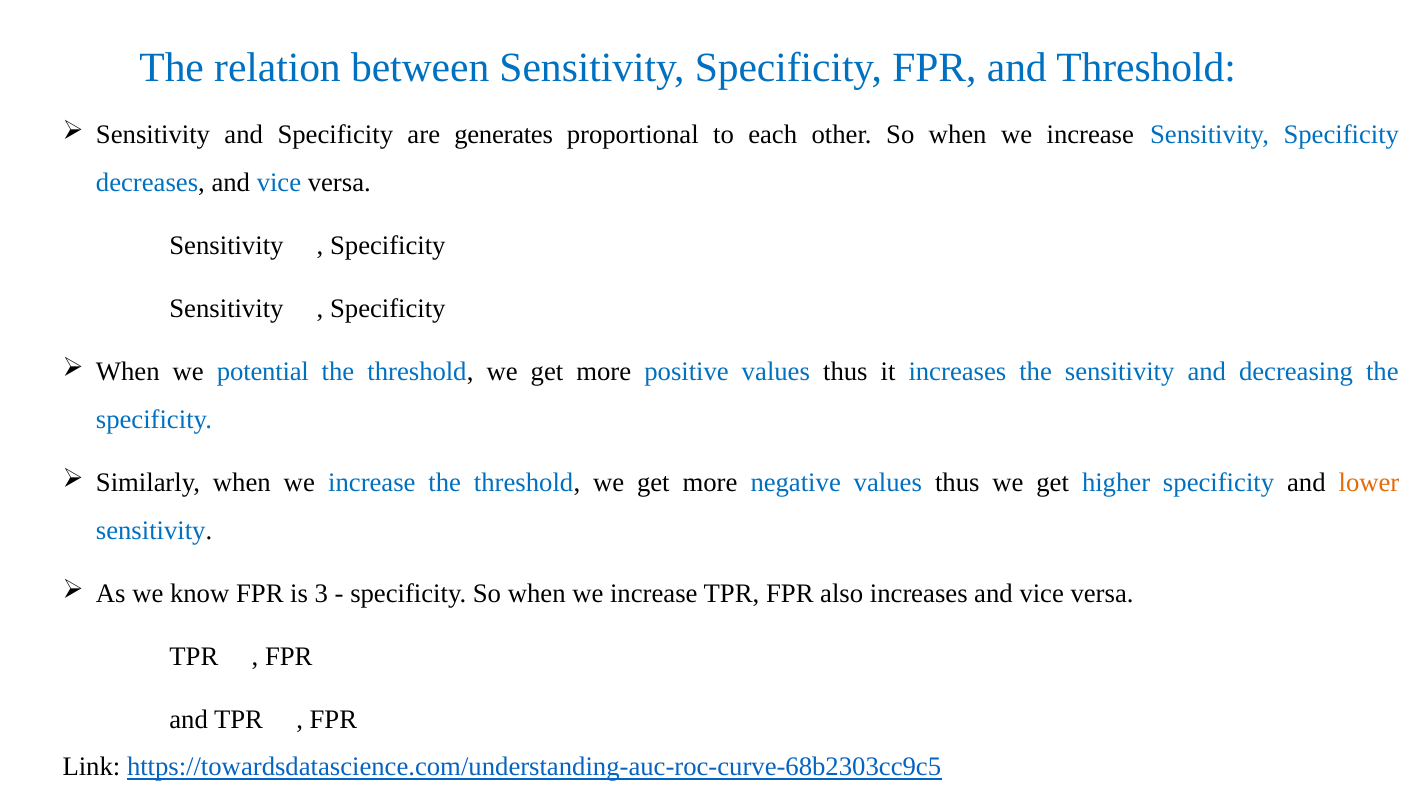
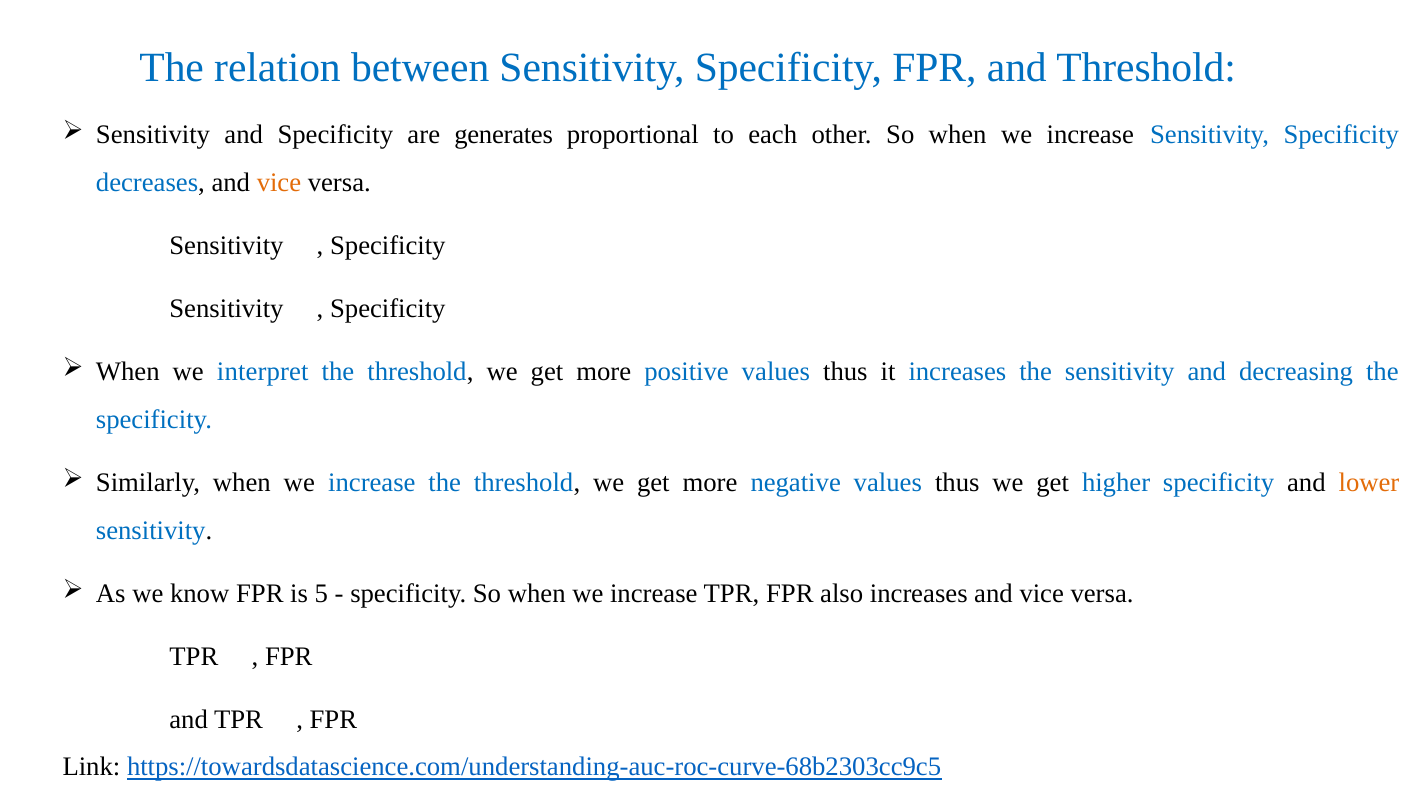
vice at (279, 183) colour: blue -> orange
potential: potential -> interpret
3: 3 -> 5
